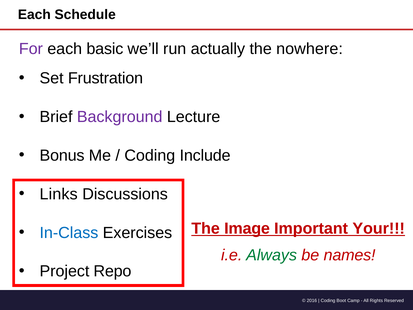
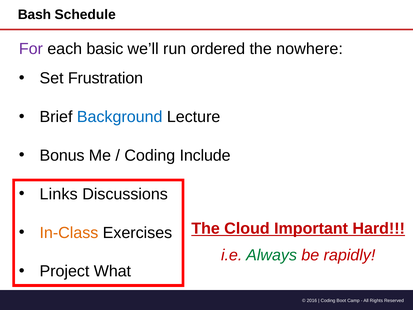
Each at (34, 15): Each -> Bash
actually: actually -> ordered
Background colour: purple -> blue
Image: Image -> Cloud
Your: Your -> Hard
In-Class colour: blue -> orange
names: names -> rapidly
Repo: Repo -> What
